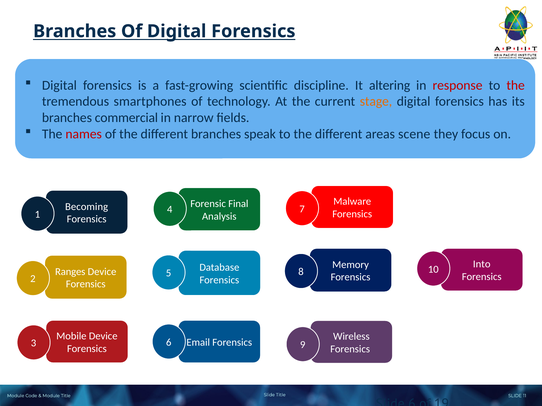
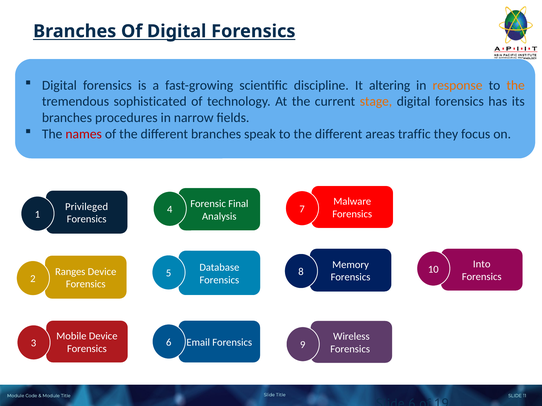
response colour: red -> orange
the at (516, 85) colour: red -> orange
smartphones: smartphones -> sophisticated
commercial: commercial -> procedures
scene: scene -> traffic
Becoming: Becoming -> Privileged
